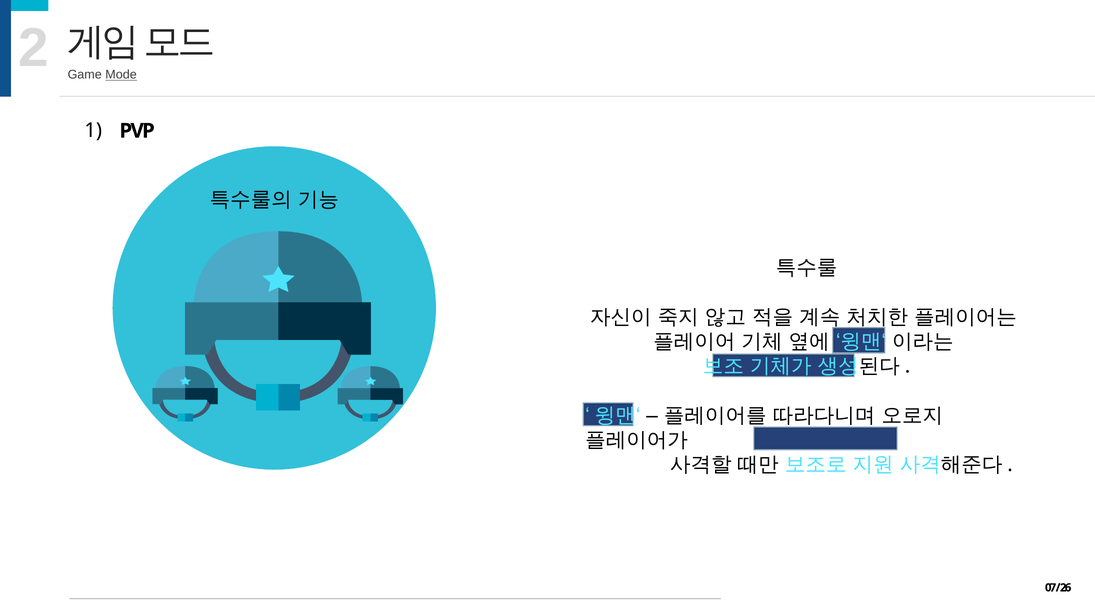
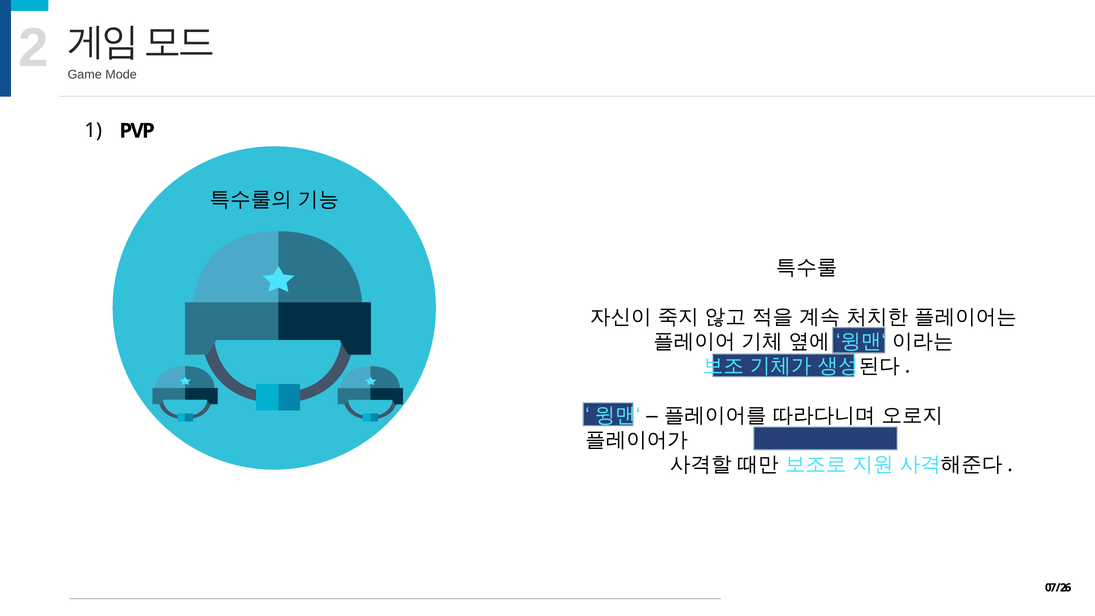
Mode underline: present -> none
